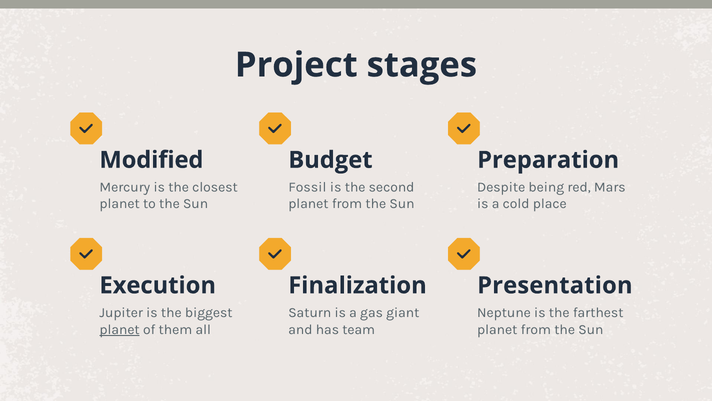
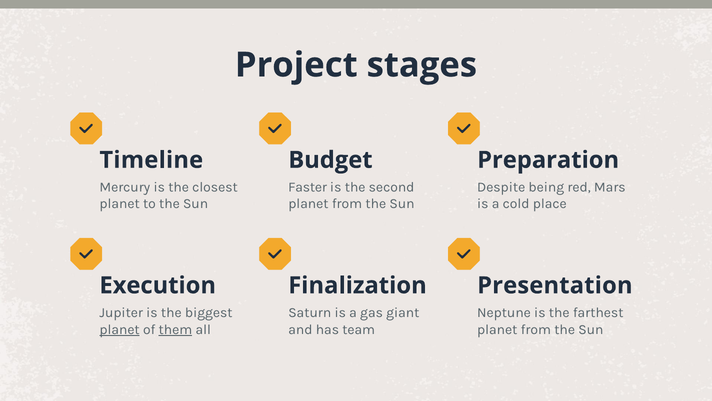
Modified: Modified -> Timeline
Fossil: Fossil -> Faster
them underline: none -> present
